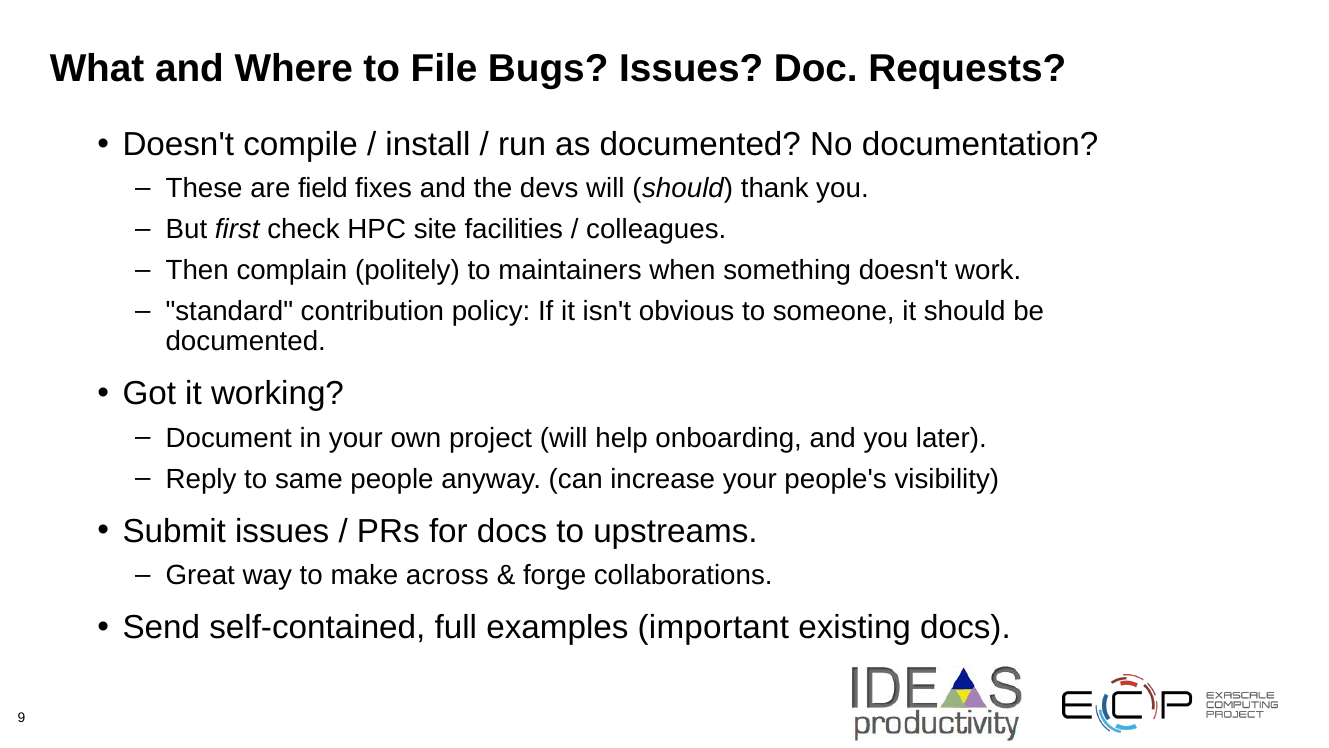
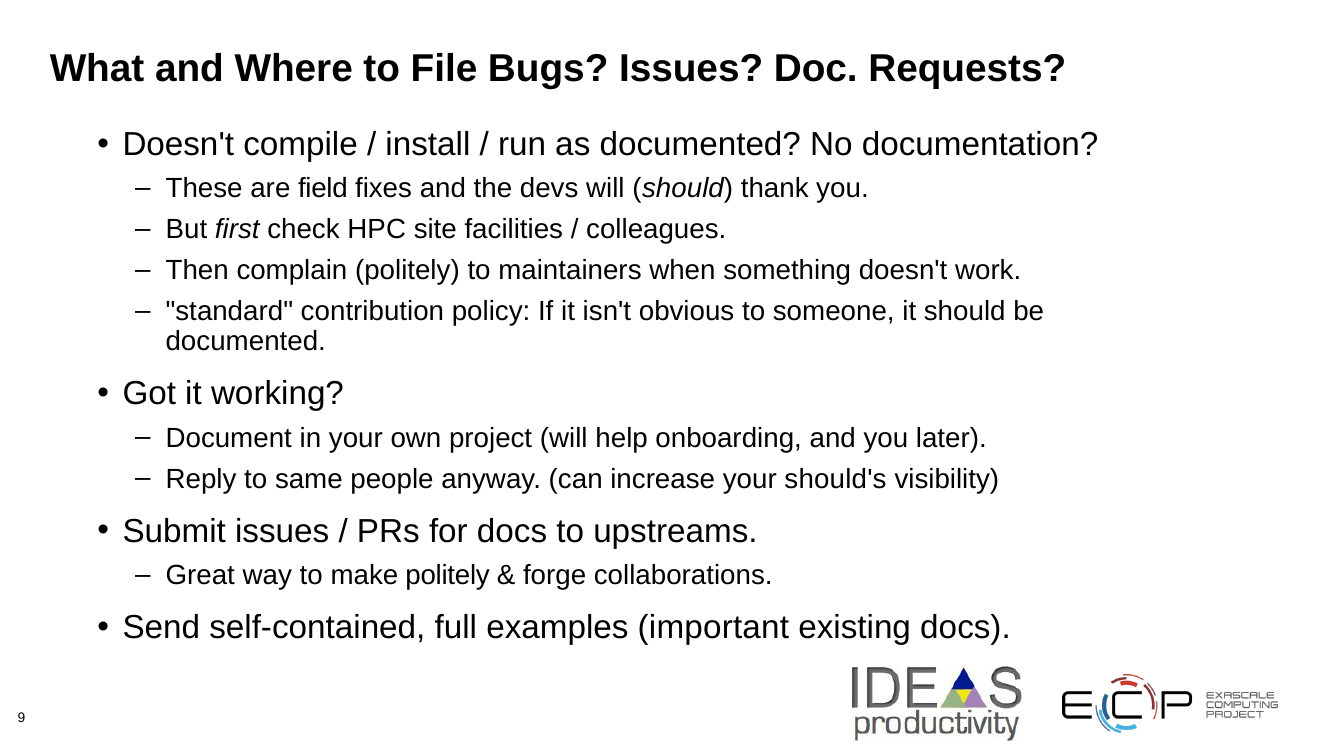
people's: people's -> should's
make across: across -> politely
